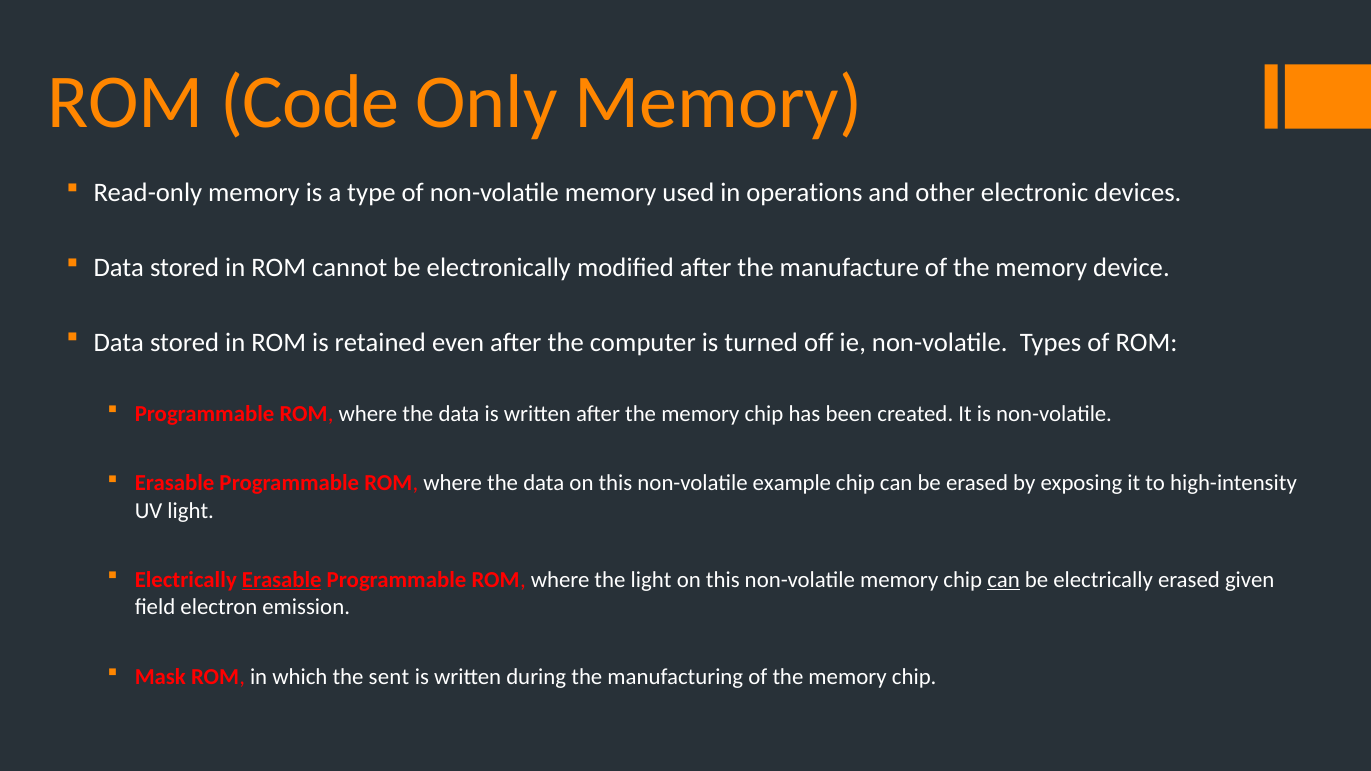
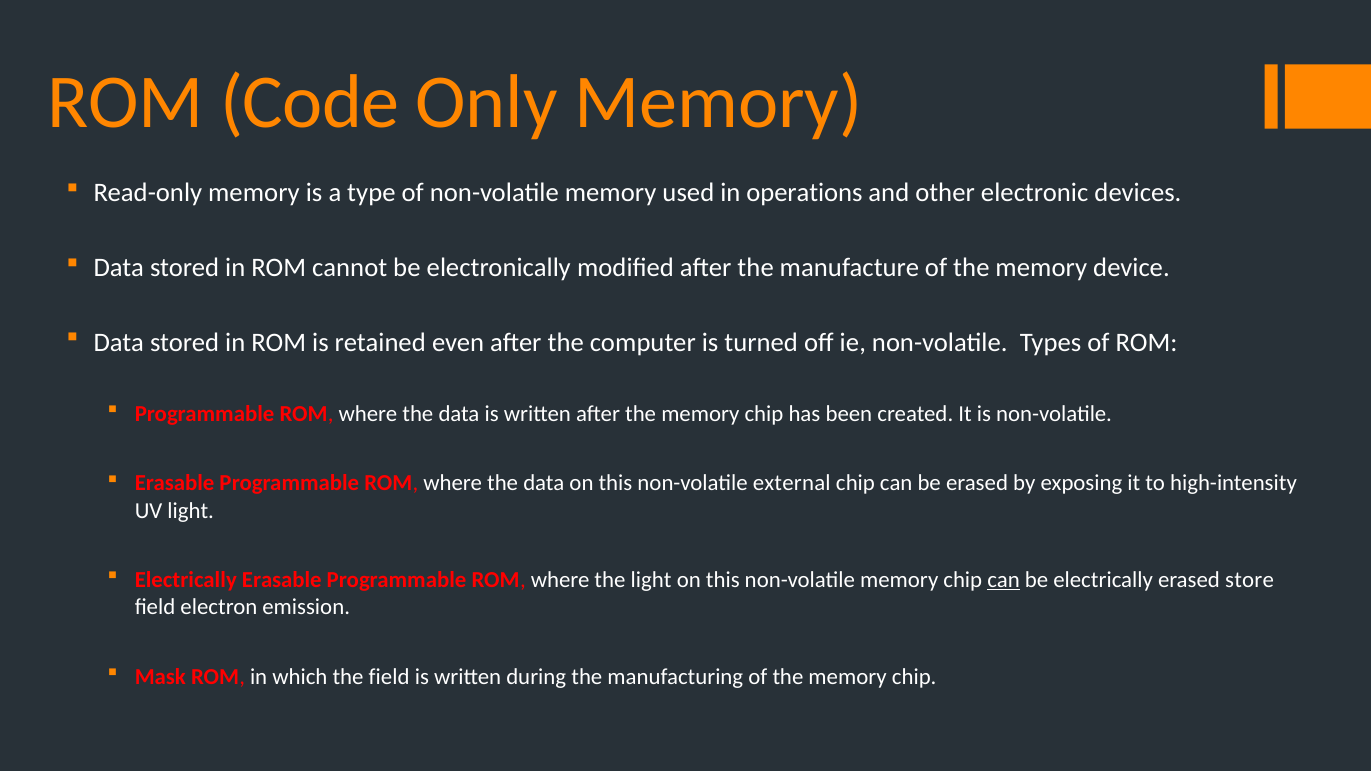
example: example -> external
Erasable at (282, 580) underline: present -> none
given: given -> store
the sent: sent -> field
